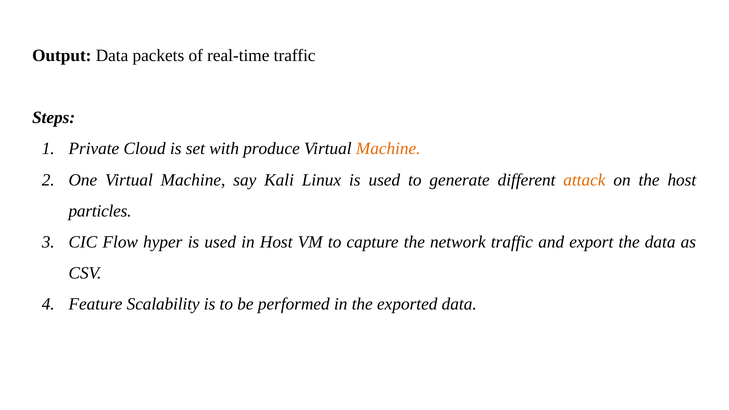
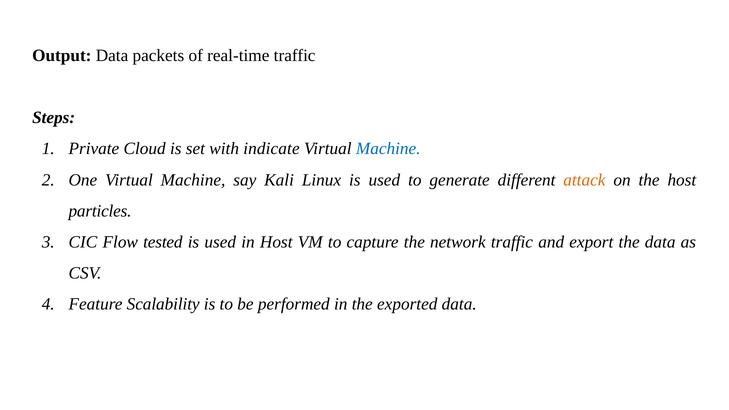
produce: produce -> indicate
Machine at (388, 149) colour: orange -> blue
hyper: hyper -> tested
